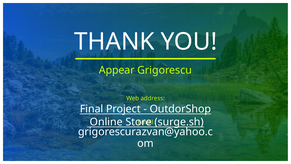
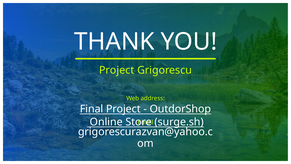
Appear at (117, 70): Appear -> Project
